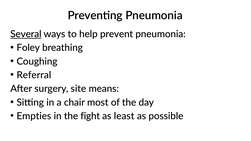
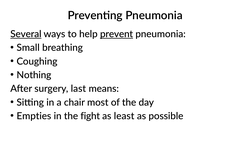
prevent underline: none -> present
Foley: Foley -> Small
Referral: Referral -> Nothing
site: site -> last
